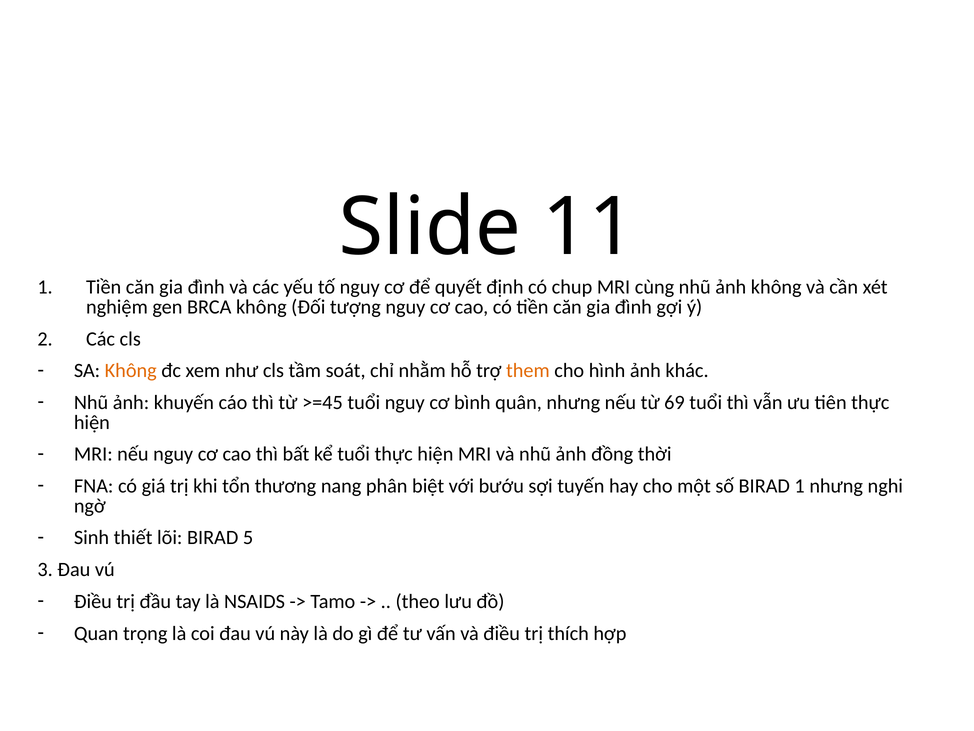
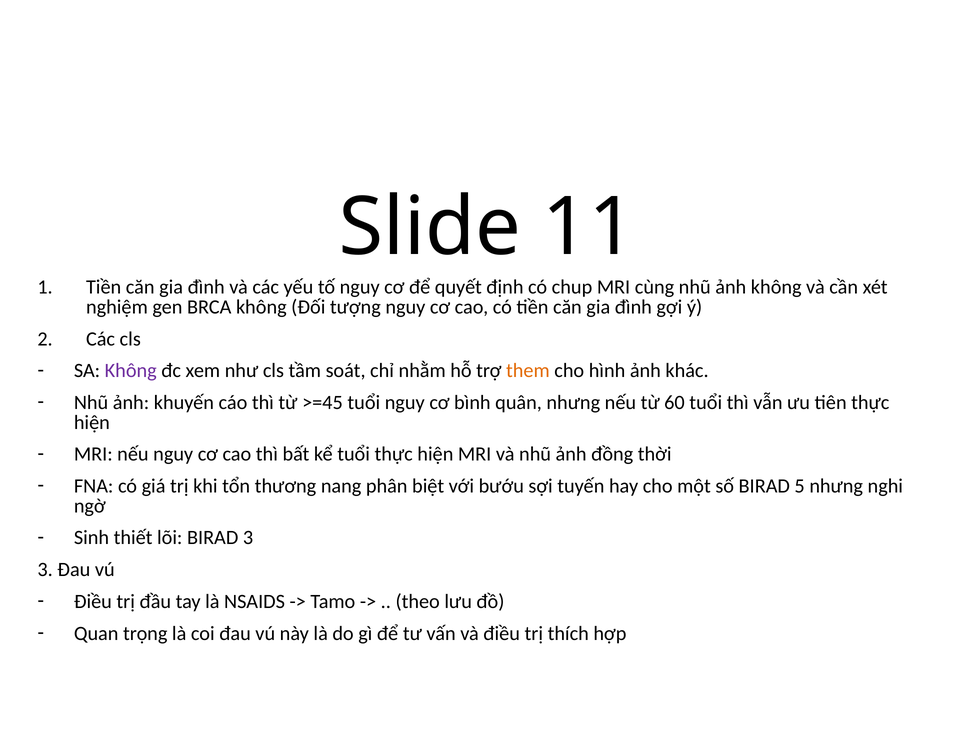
Không at (131, 370) colour: orange -> purple
69: 69 -> 60
BIRAD 1: 1 -> 5
BIRAD 5: 5 -> 3
